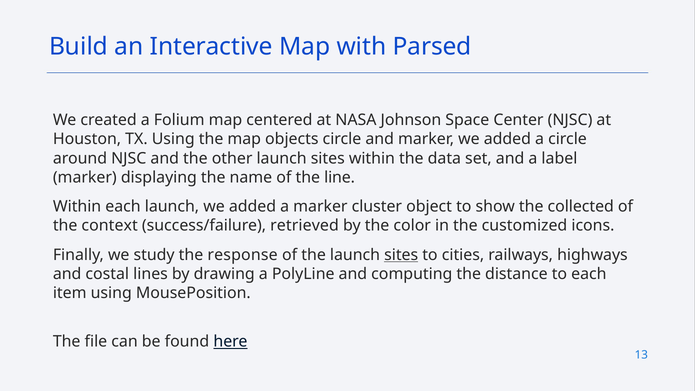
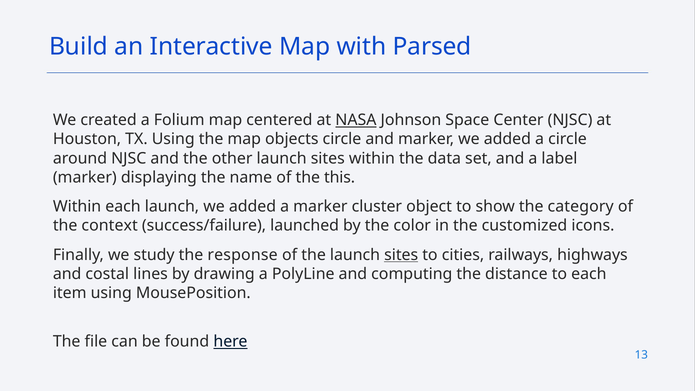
NASA underline: none -> present
line: line -> this
collected: collected -> category
retrieved: retrieved -> launched
